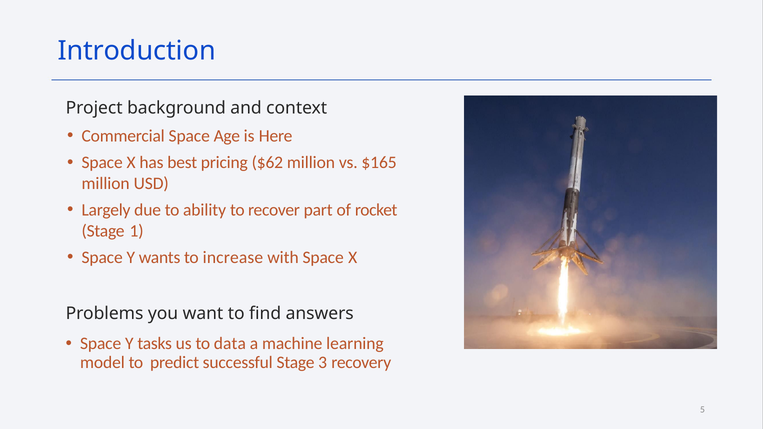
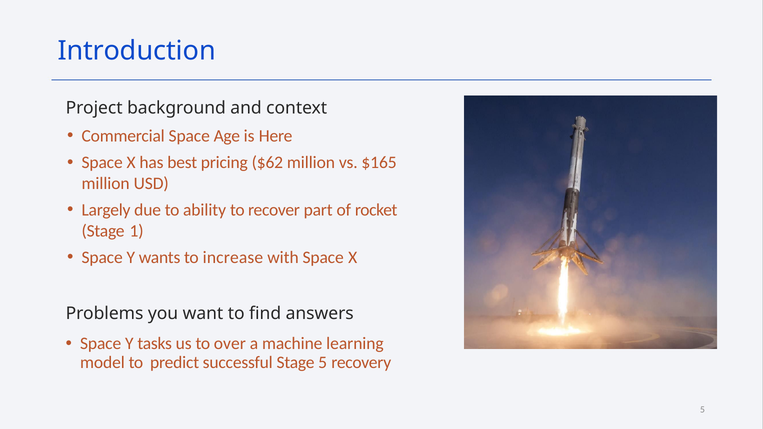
data: data -> over
Stage 3: 3 -> 5
